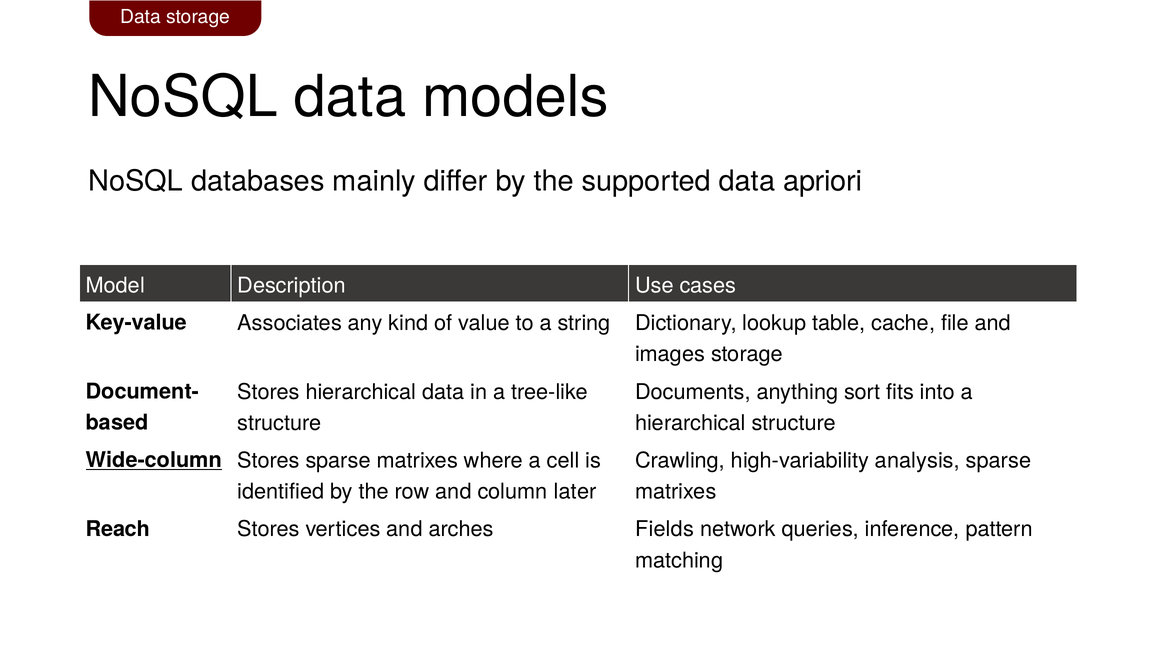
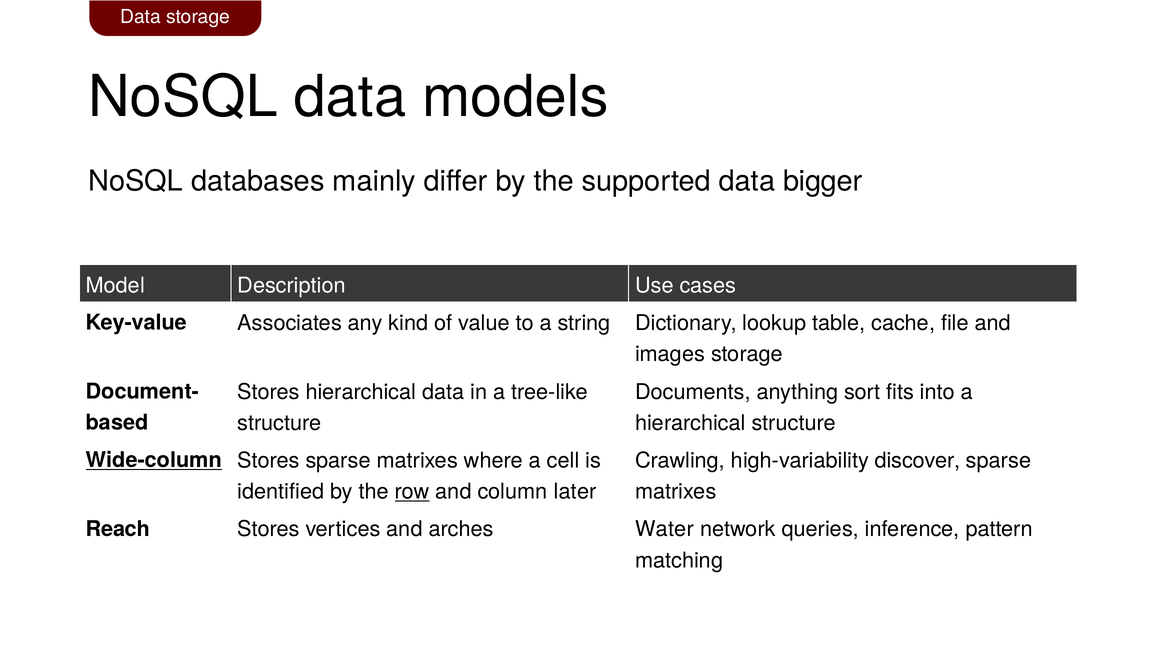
apriori: apriori -> bigger
analysis: analysis -> discover
row underline: none -> present
Fields: Fields -> Water
